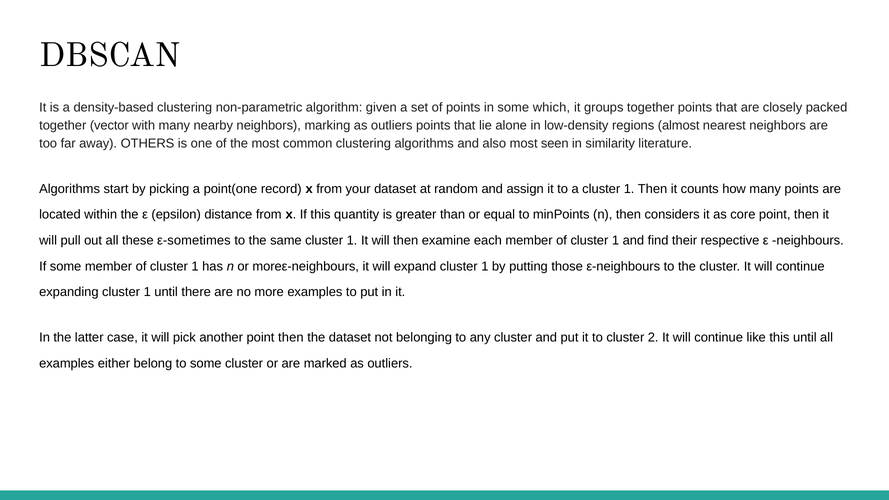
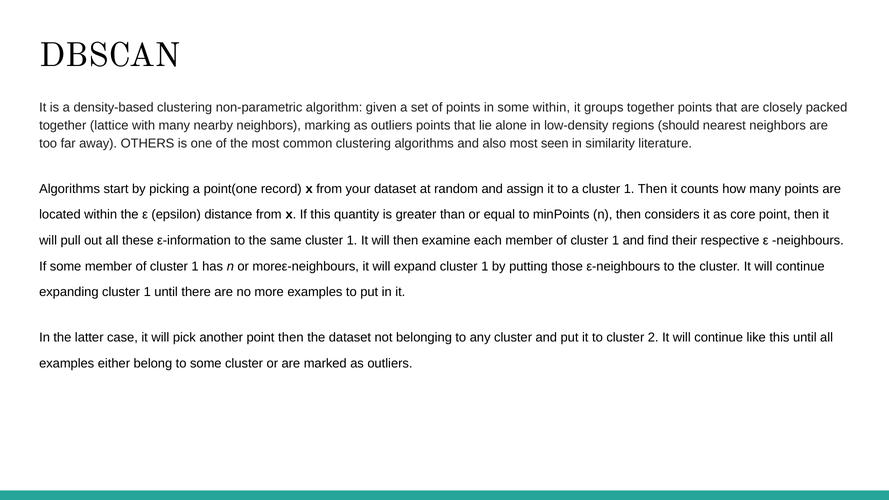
some which: which -> within
vector: vector -> lattice
almost: almost -> should
ε-sometimes: ε-sometimes -> ε-information
